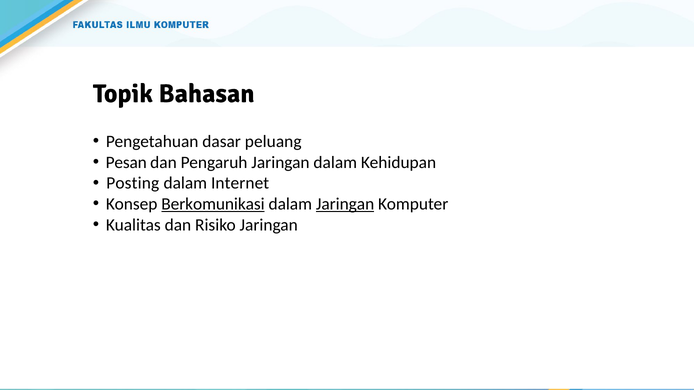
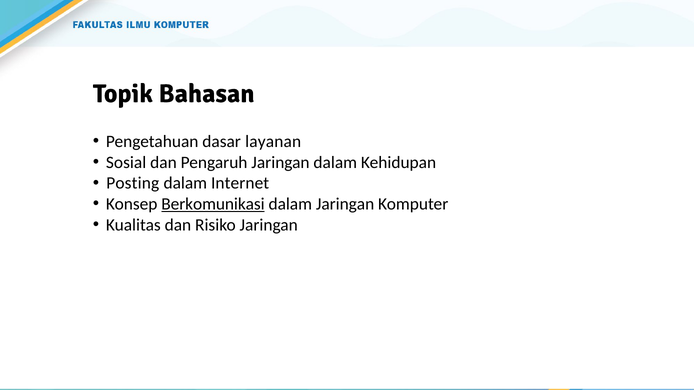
peluang: peluang -> layanan
Pesan: Pesan -> Sosial
Jaringan at (345, 204) underline: present -> none
